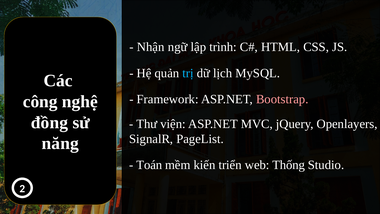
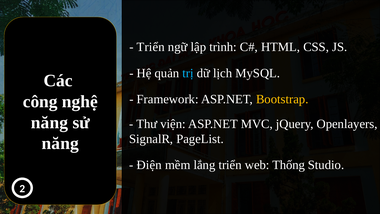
Nhận at (151, 47): Nhận -> Triển
Bootstrap colour: pink -> yellow
đồng at (49, 122): đồng -> năng
Toán: Toán -> Điện
kiến: kiến -> lắng
